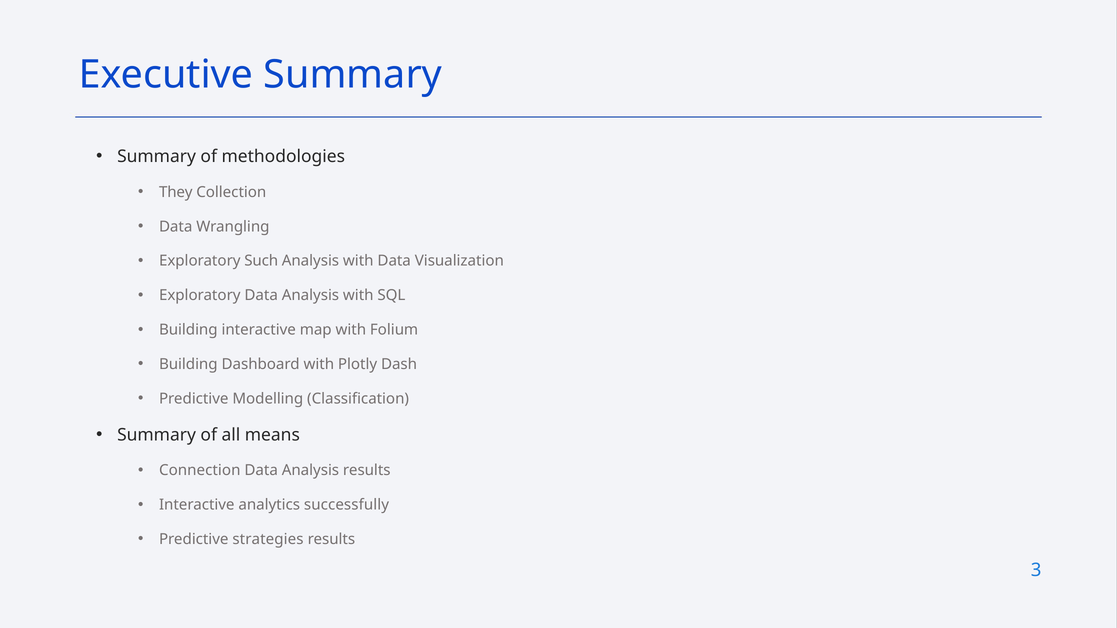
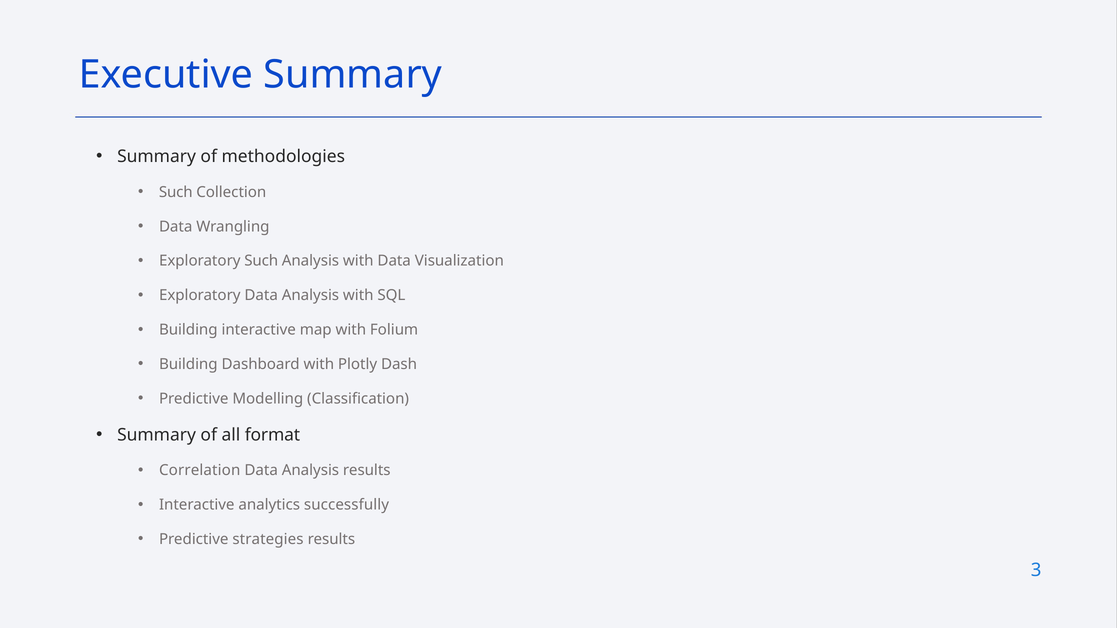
They at (176, 192): They -> Such
means: means -> format
Connection: Connection -> Correlation
